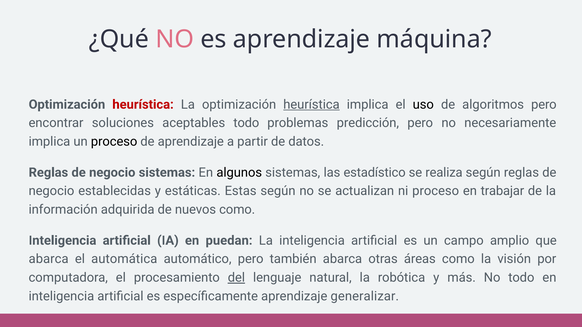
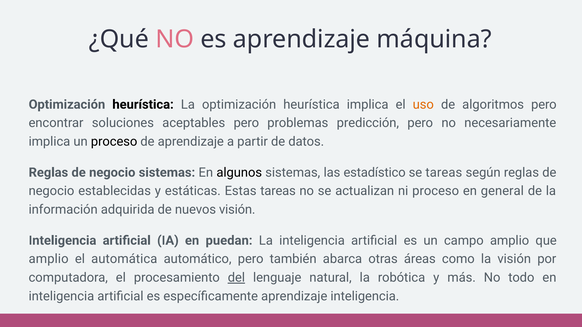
heurística at (143, 105) colour: red -> black
heurística at (311, 105) underline: present -> none
uso colour: black -> orange
aceptables todo: todo -> pero
se realiza: realiza -> tareas
Estas según: según -> tareas
trabajar: trabajar -> general
nuevos como: como -> visión
abarca at (49, 259): abarca -> amplio
aprendizaje generalizar: generalizar -> inteligencia
